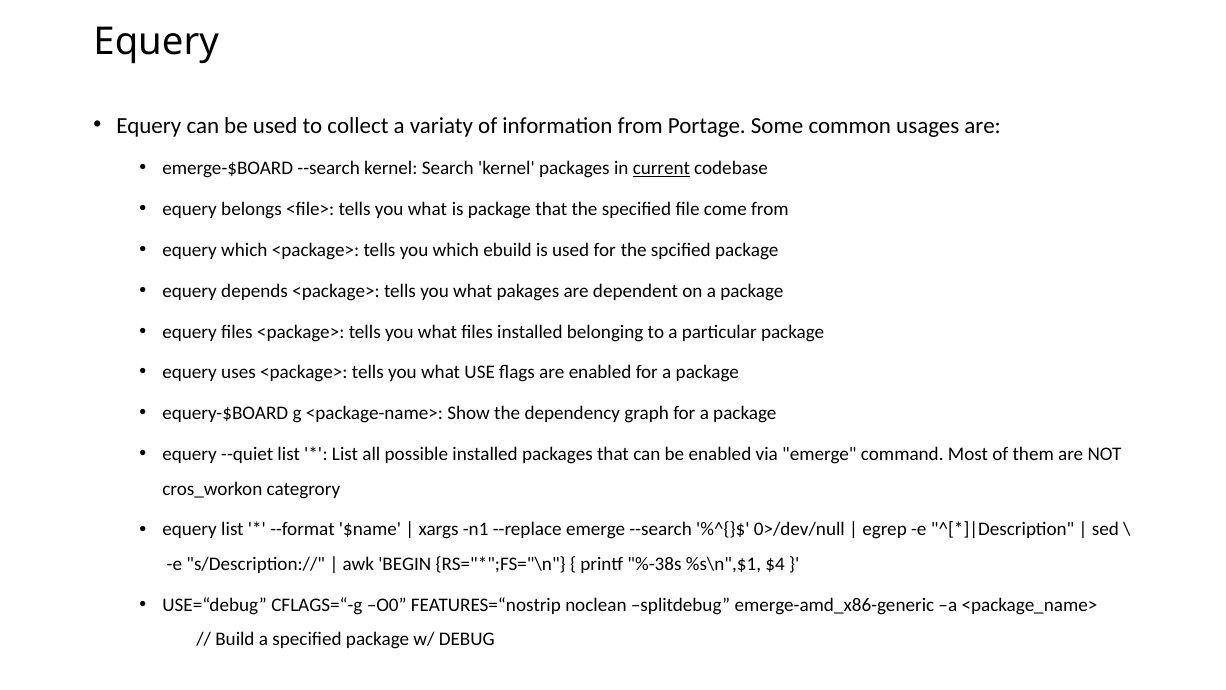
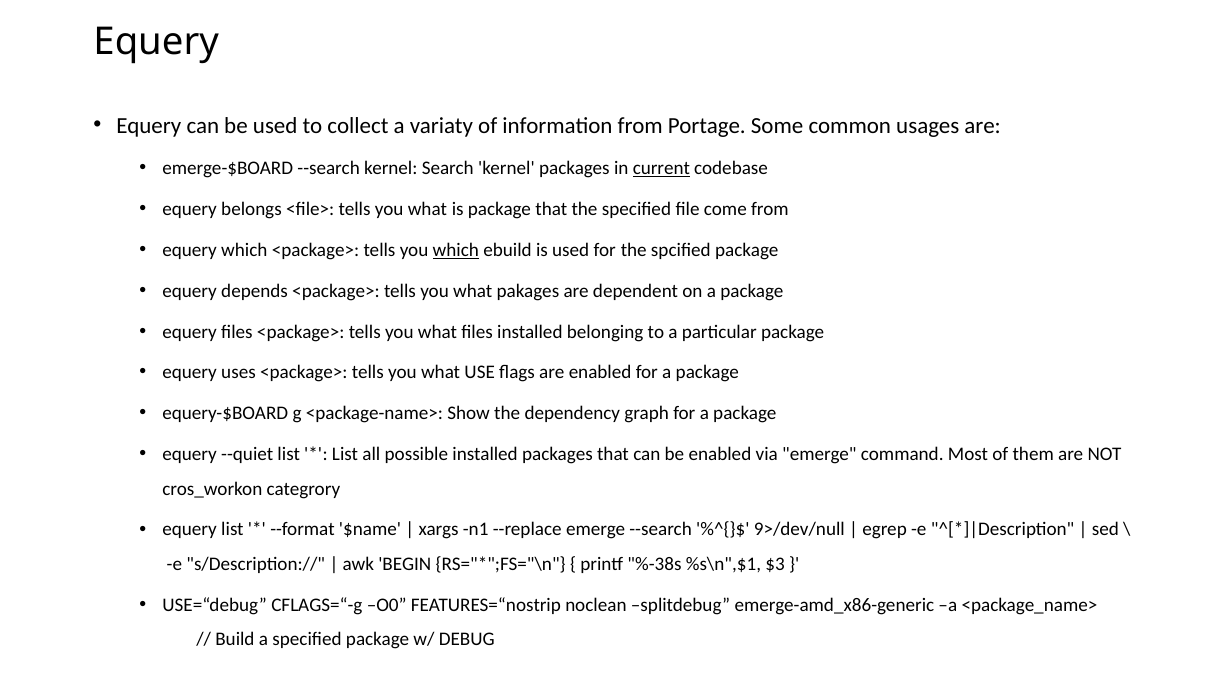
which at (456, 250) underline: none -> present
0>/dev/null: 0>/dev/null -> 9>/dev/null
$4: $4 -> $3
